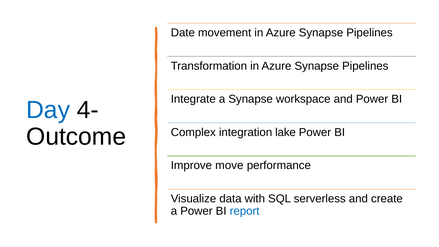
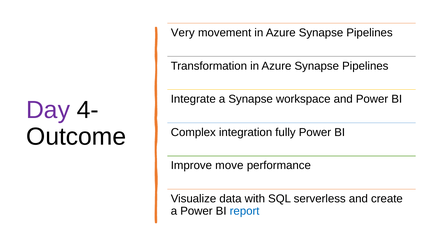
Date: Date -> Very
Day colour: blue -> purple
lake: lake -> fully
